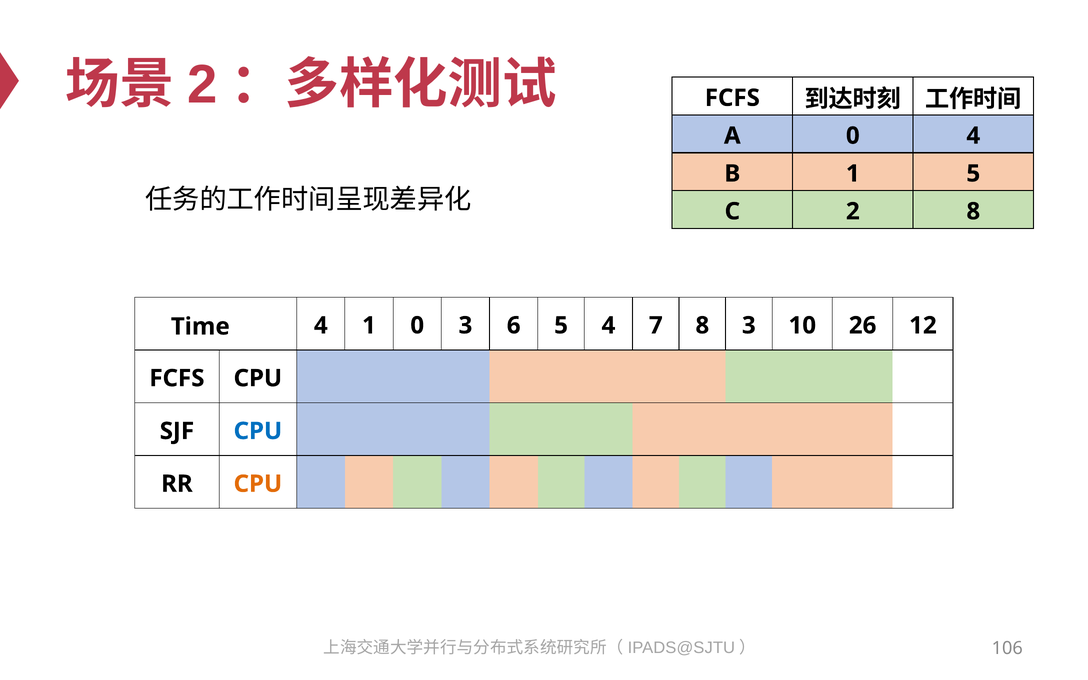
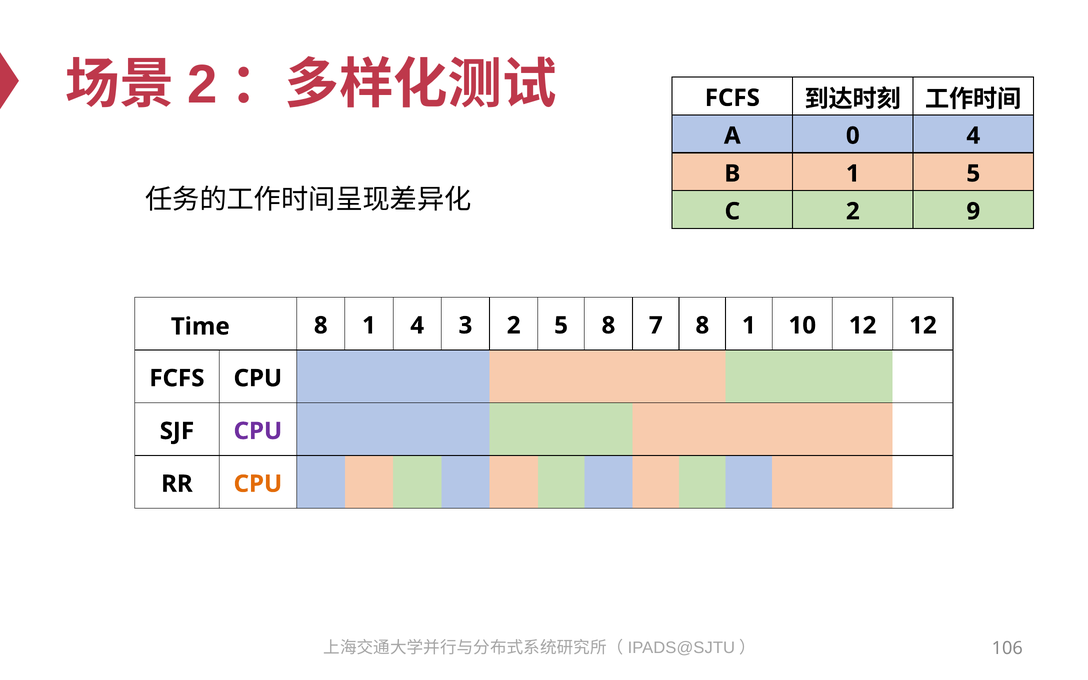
2 8: 8 -> 9
Time 4: 4 -> 8
1 0: 0 -> 4
3 6: 6 -> 2
5 4: 4 -> 8
7 8 3: 3 -> 1
10 26: 26 -> 12
CPU at (258, 431) colour: blue -> purple
